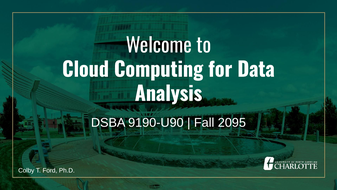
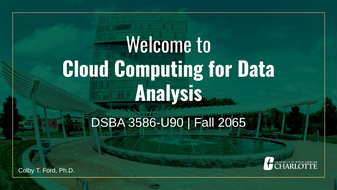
9190-U90: 9190-U90 -> 3586-U90
2095: 2095 -> 2065
